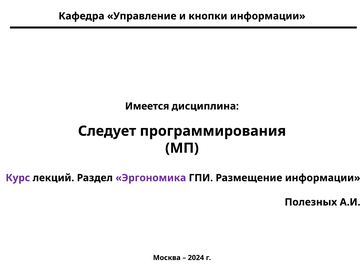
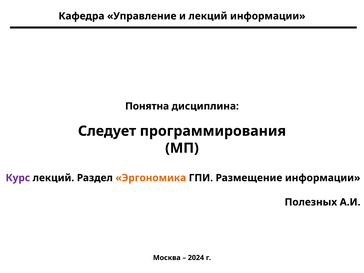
и кнопки: кнопки -> лекций
Имеется: Имеется -> Понятна
Эргономика colour: purple -> orange
